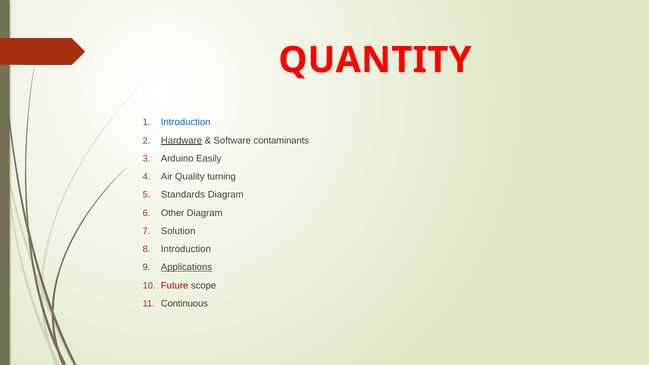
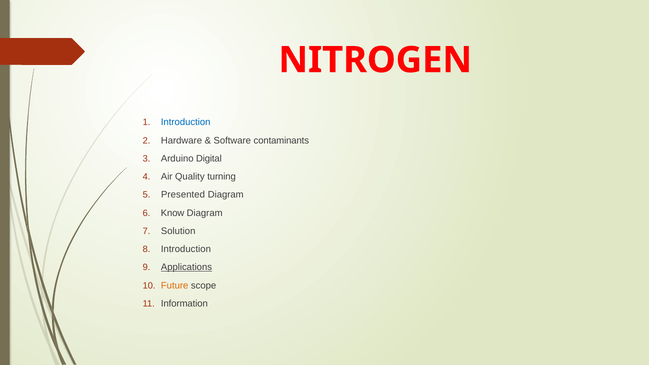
QUANTITY: QUANTITY -> NITROGEN
Hardware underline: present -> none
Easily: Easily -> Digital
Standards: Standards -> Presented
Other: Other -> Know
Future colour: red -> orange
Continuous: Continuous -> Information
